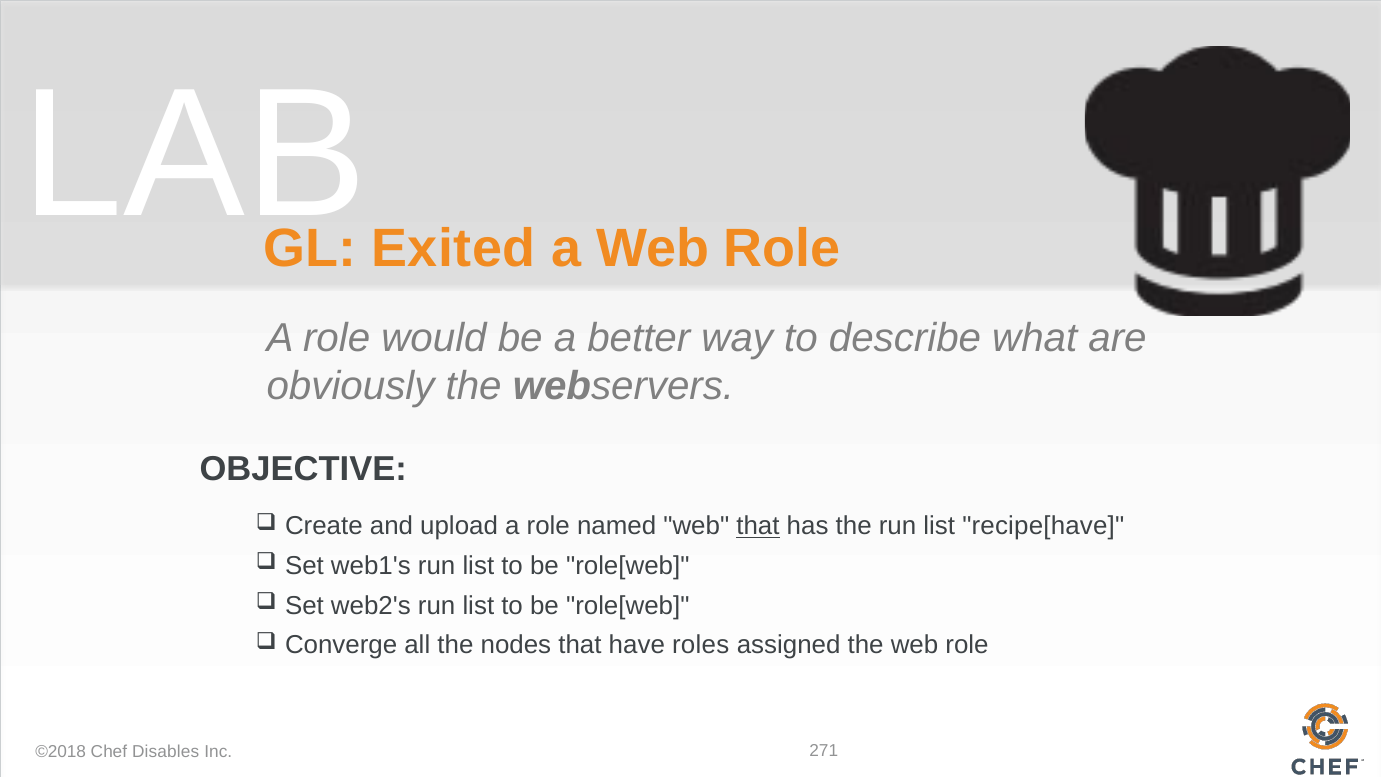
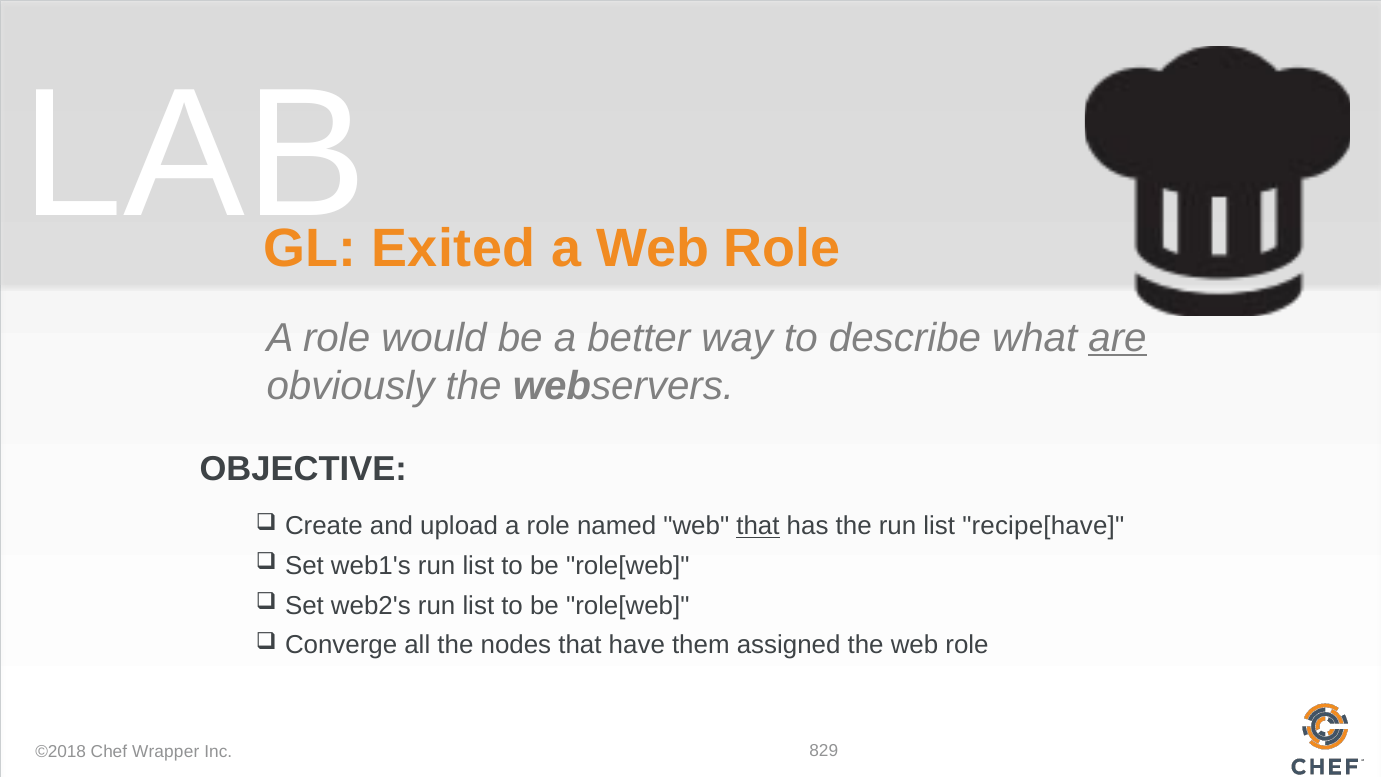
are underline: none -> present
roles: roles -> them
Disables: Disables -> Wrapper
271: 271 -> 829
